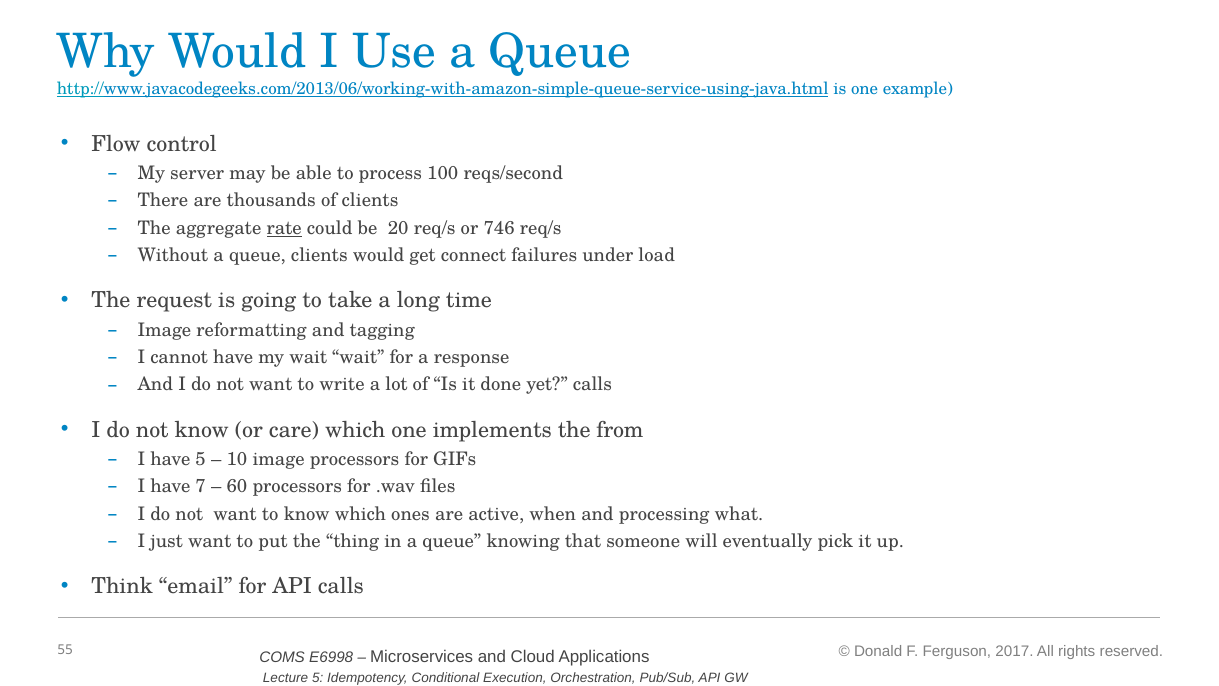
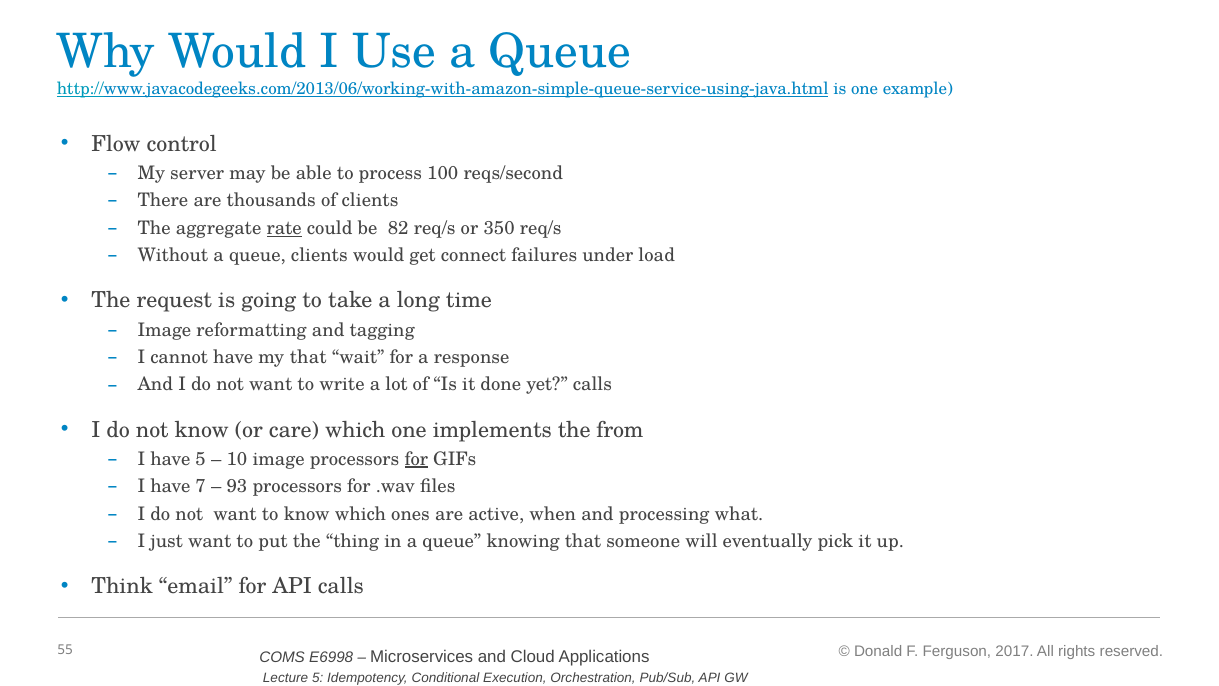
20: 20 -> 82
746: 746 -> 350
my wait: wait -> that
for at (416, 459) underline: none -> present
60: 60 -> 93
